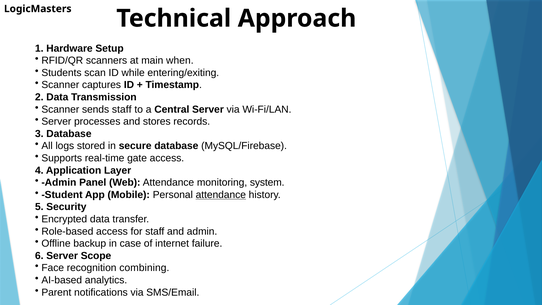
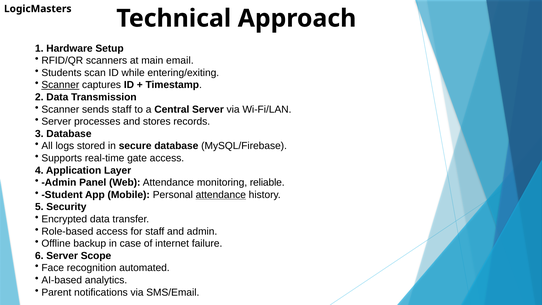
when: when -> email
Scanner at (60, 85) underline: none -> present
system: system -> reliable
combining: combining -> automated
